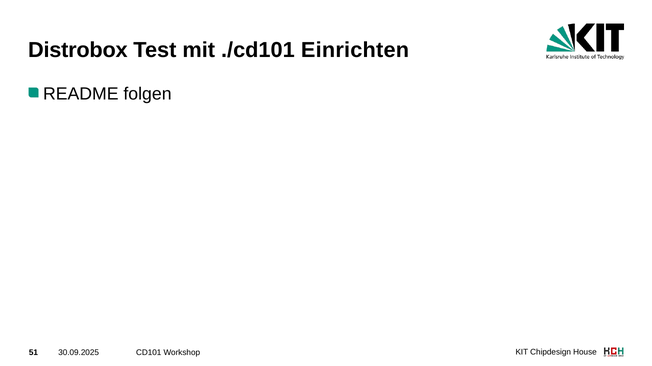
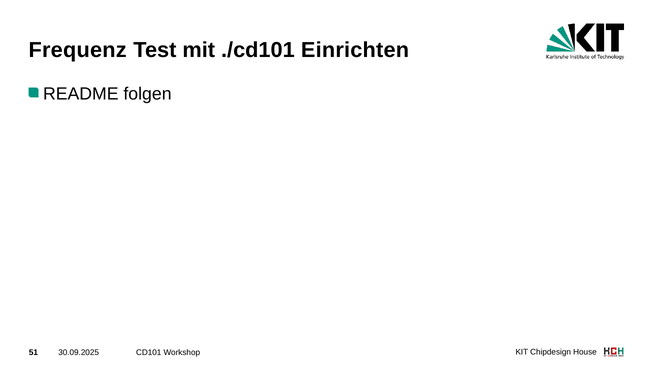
Distrobox: Distrobox -> Frequenz
